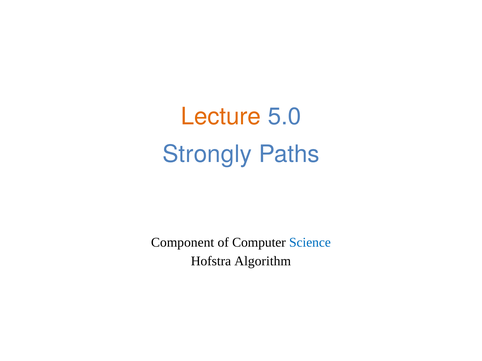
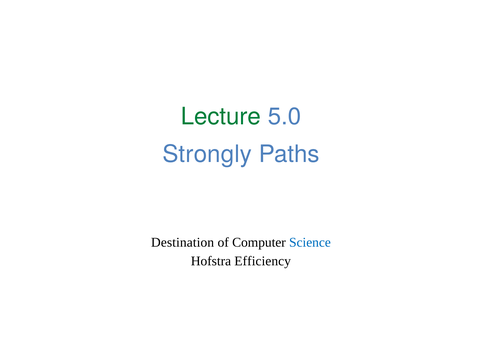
Lecture colour: orange -> green
Component: Component -> Destination
Algorithm: Algorithm -> Efficiency
